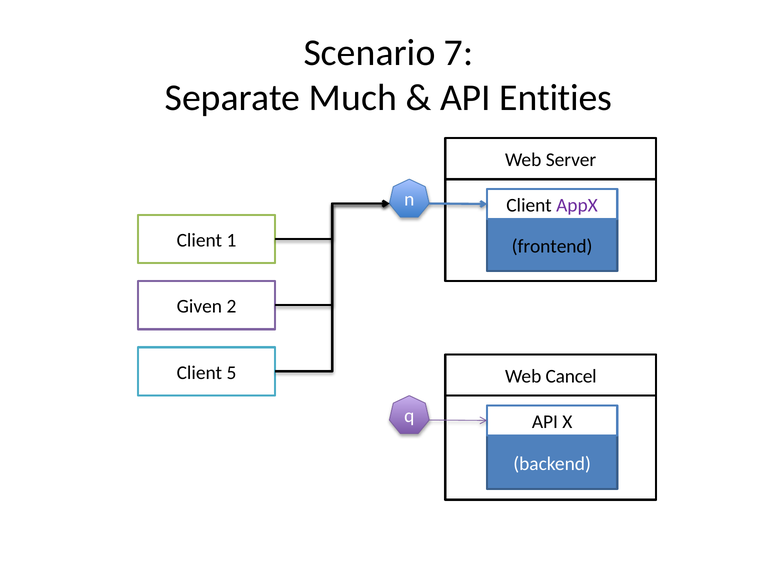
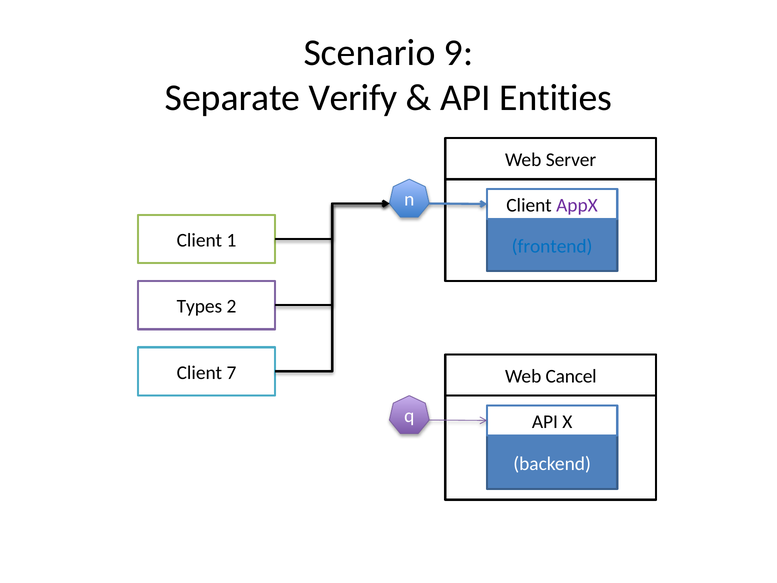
7: 7 -> 9
Much: Much -> Verify
frontend colour: black -> blue
Given: Given -> Types
5: 5 -> 7
